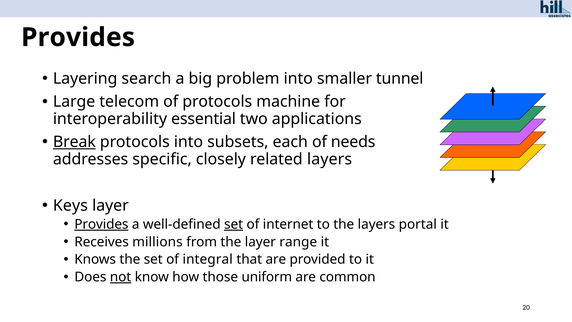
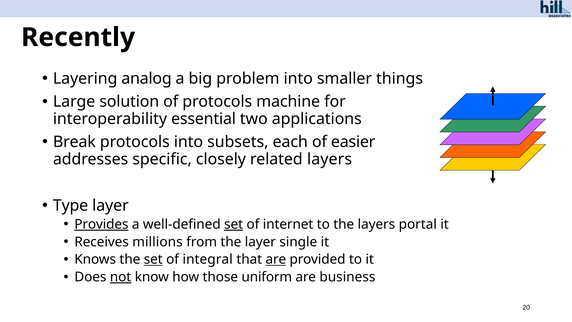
Provides at (78, 37): Provides -> Recently
search: search -> analog
tunnel: tunnel -> things
telecom: telecom -> solution
Break underline: present -> none
needs: needs -> easier
Keys: Keys -> Type
range: range -> single
set at (153, 259) underline: none -> present
are at (276, 259) underline: none -> present
common: common -> business
